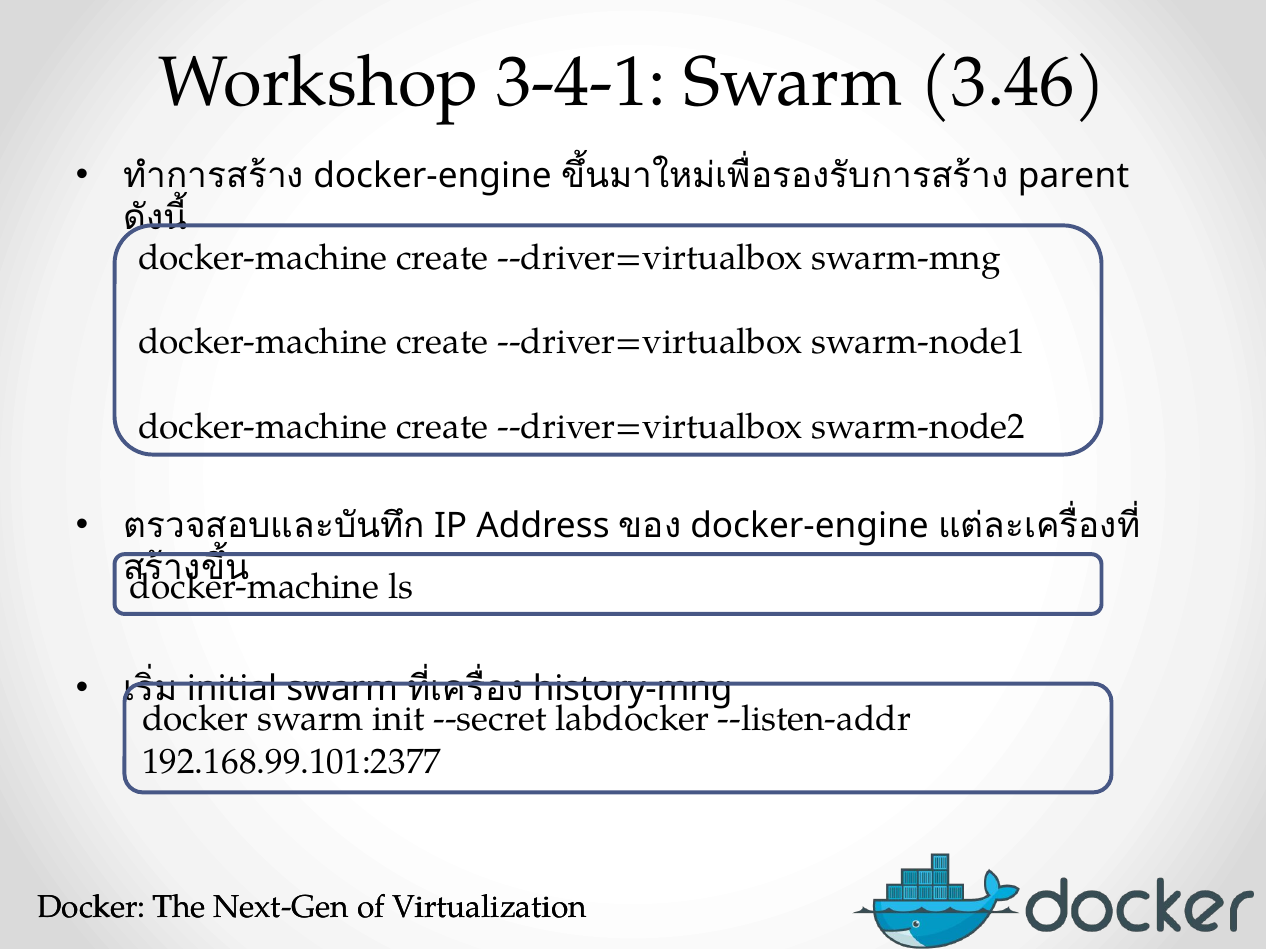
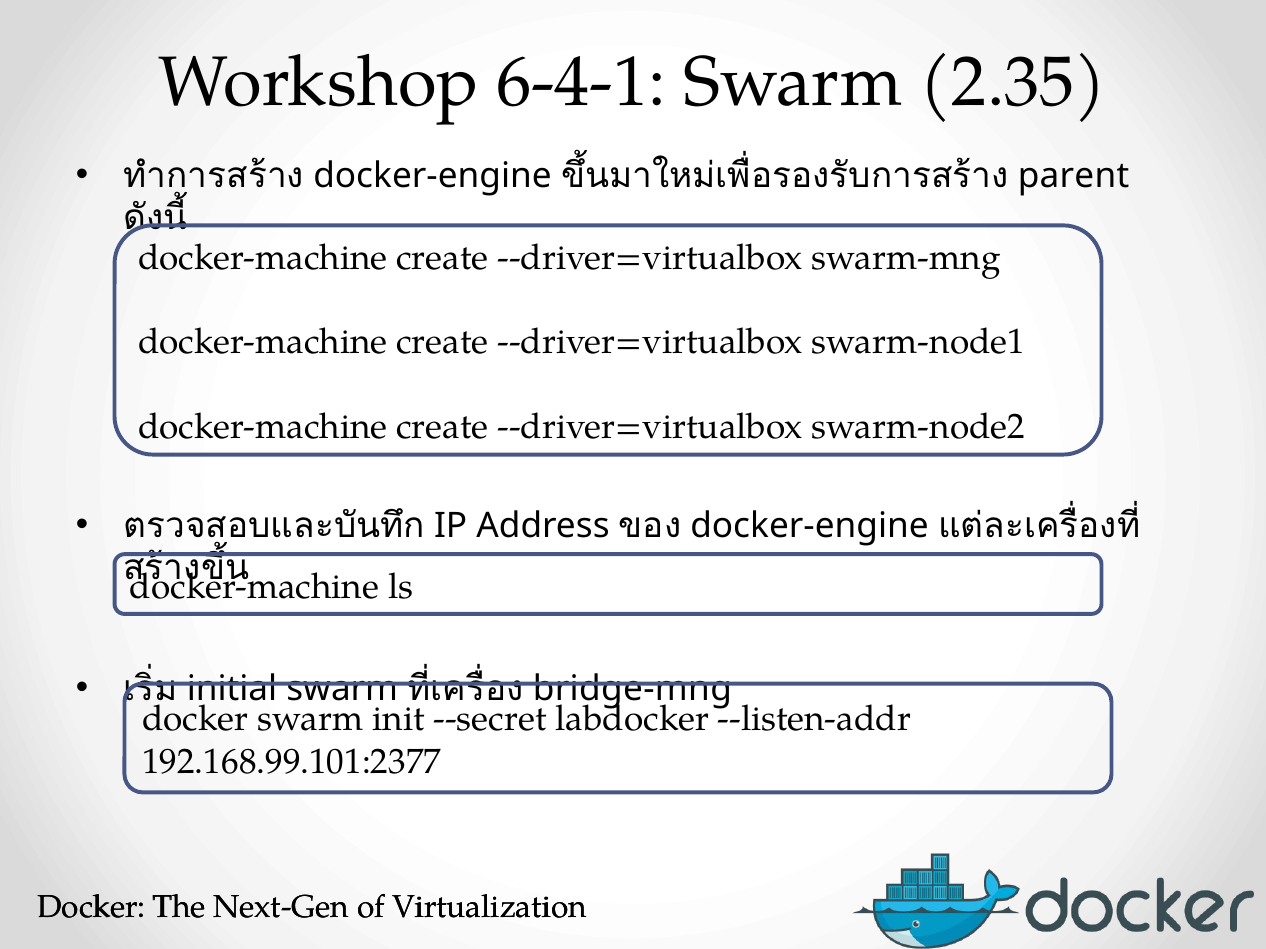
3-4-1: 3-4-1 -> 6-4-1
3.46: 3.46 -> 2.35
history-mng: history-mng -> bridge-mng
